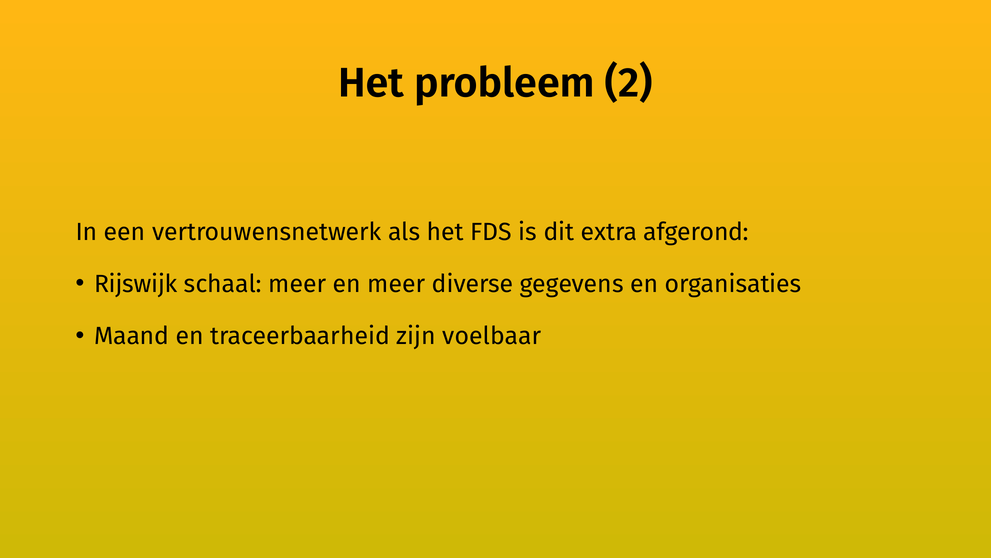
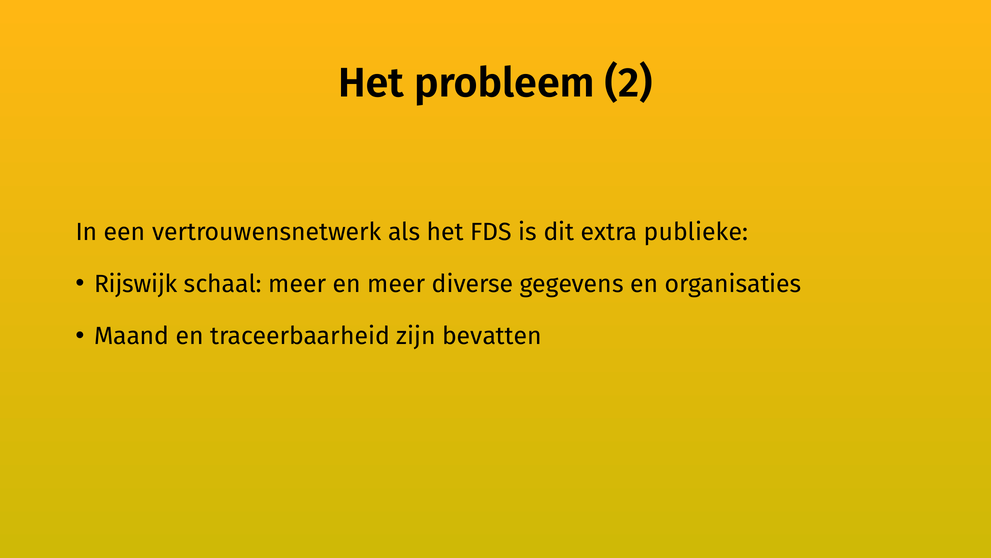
afgerond: afgerond -> publieke
voelbaar: voelbaar -> bevatten
